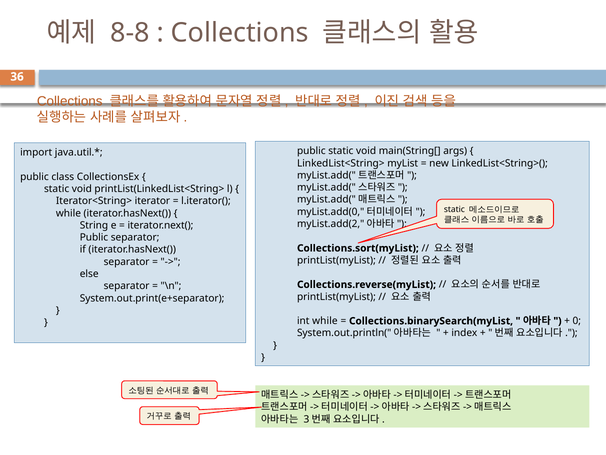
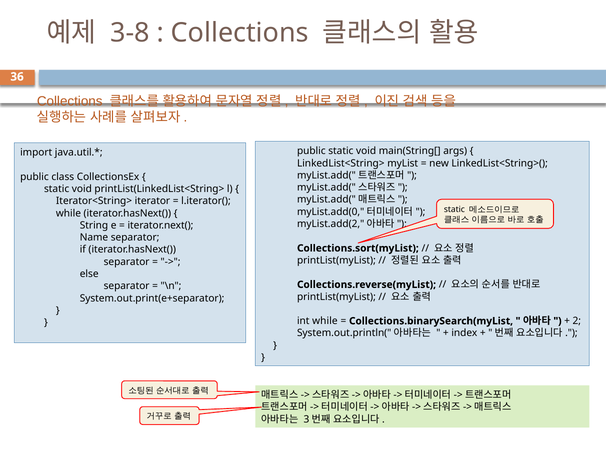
8-8: 8-8 -> 3-8
Public at (94, 237): Public -> Name
0: 0 -> 2
